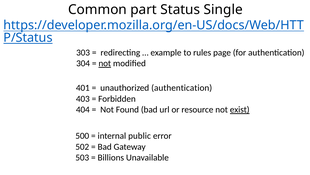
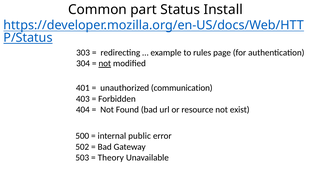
Single: Single -> Install
unauthorized authentication: authentication -> communication
exist underline: present -> none
Billions: Billions -> Theory
